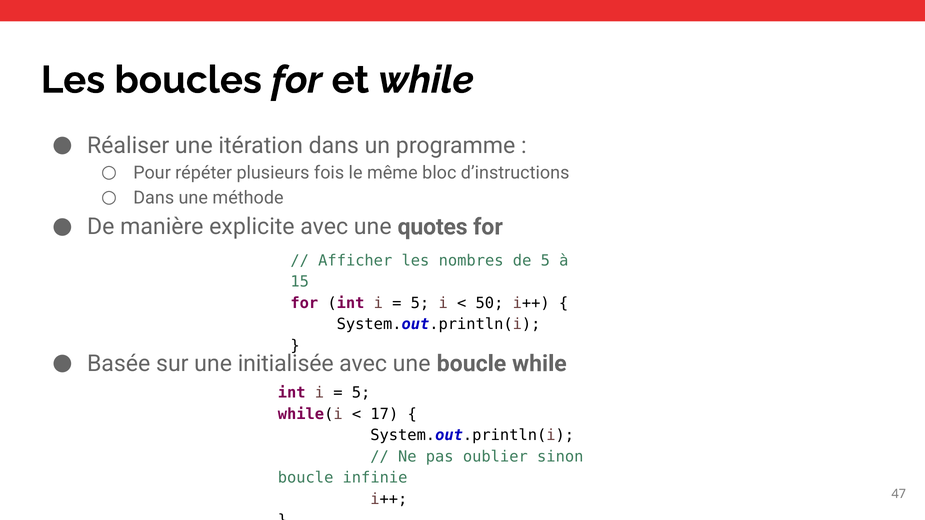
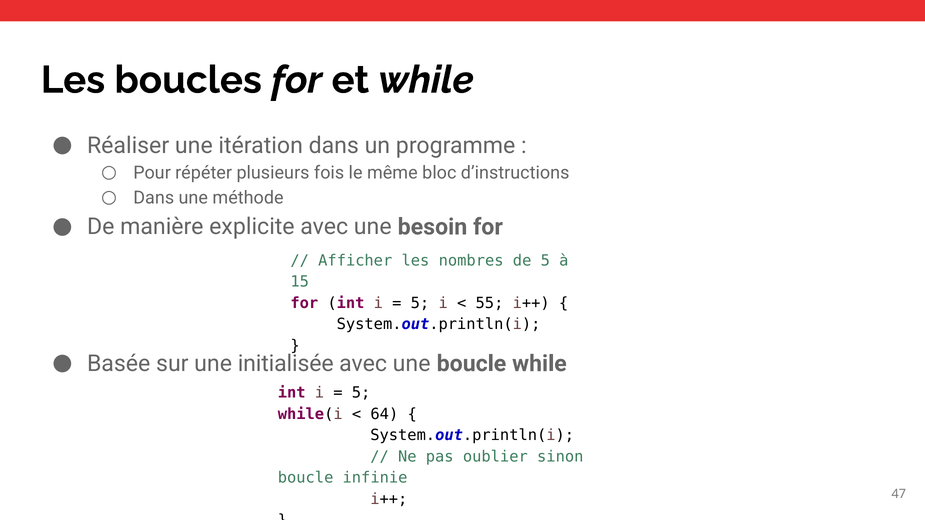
quotes: quotes -> besoin
50: 50 -> 55
17: 17 -> 64
